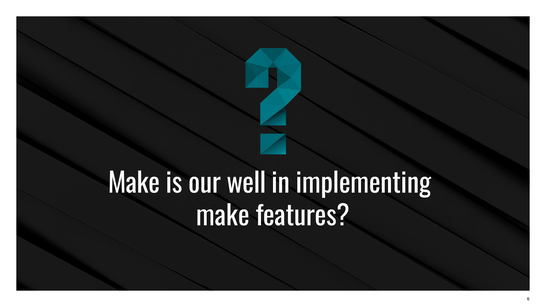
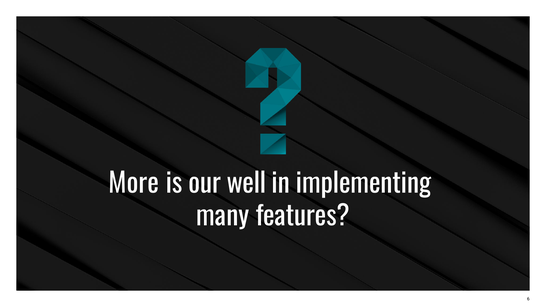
Make at (134, 184): Make -> More
make at (223, 217): make -> many
